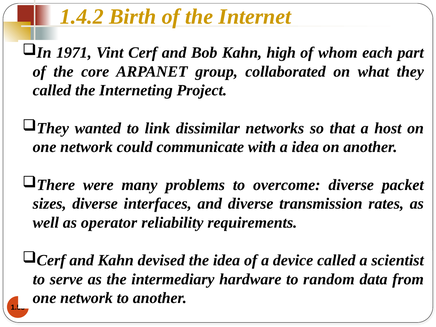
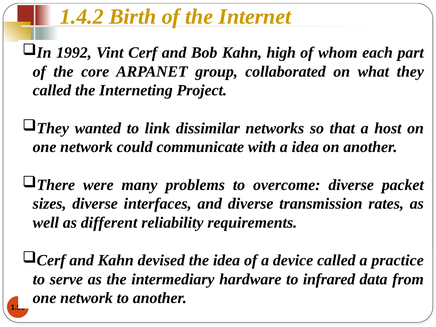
1971: 1971 -> 1992
operator: operator -> different
scientist: scientist -> practice
random: random -> infrared
